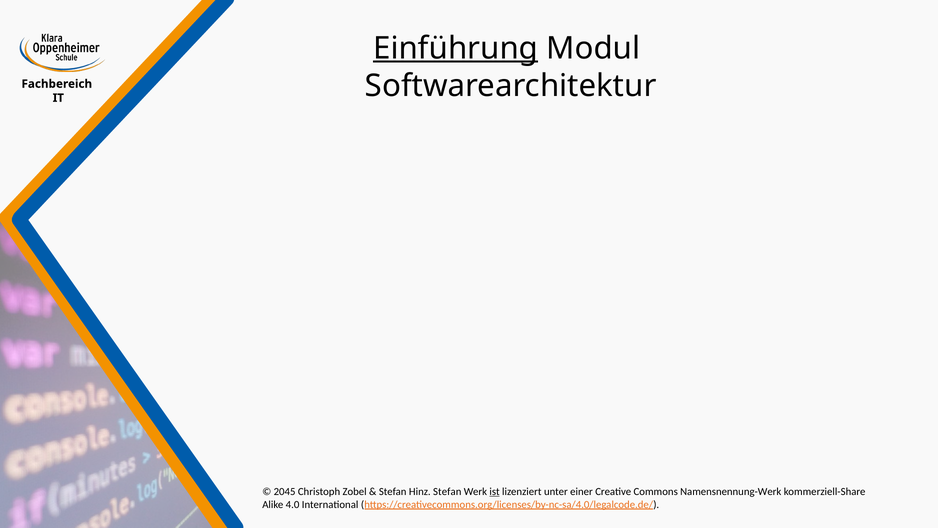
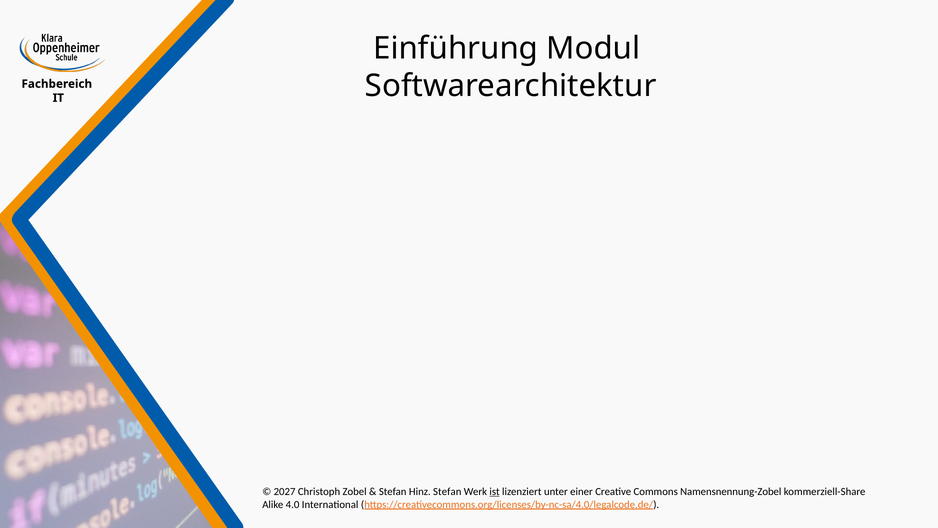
Einführung underline: present -> none
2045: 2045 -> 2027
Namensnennung-Werk: Namensnennung-Werk -> Namensnennung-Zobel
